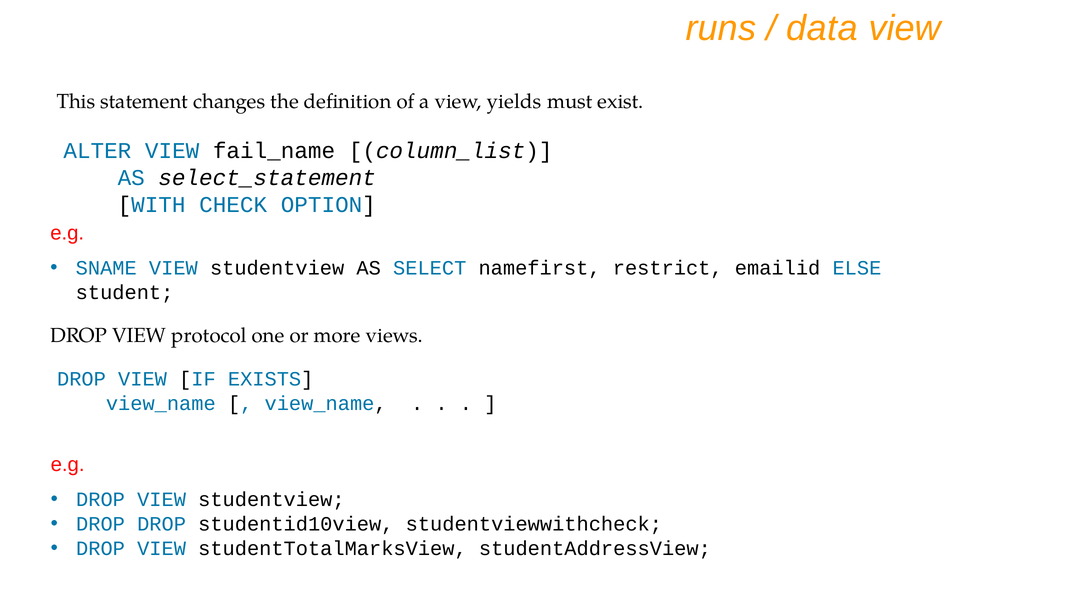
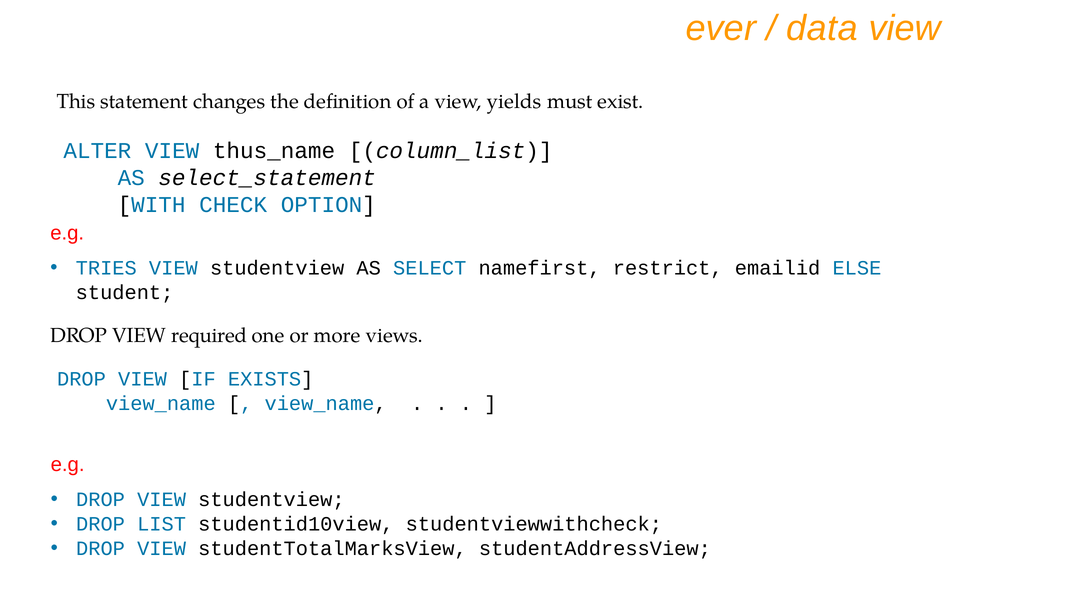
runs: runs -> ever
fail_name: fail_name -> thus_name
SNAME: SNAME -> TRIES
protocol: protocol -> required
DROP DROP: DROP -> LIST
